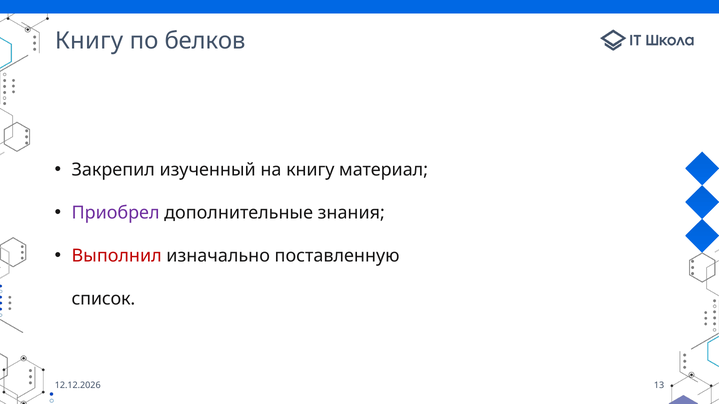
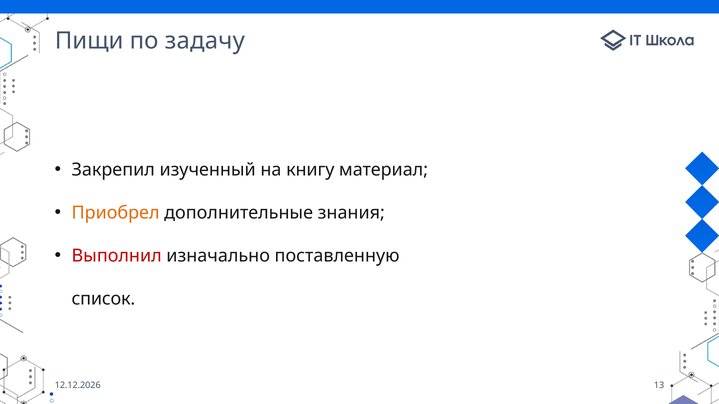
Книгу at (89, 41): Книгу -> Пищи
белков: белков -> задачу
Приобрел colour: purple -> orange
